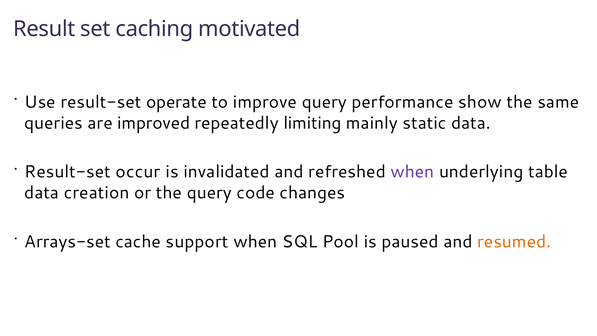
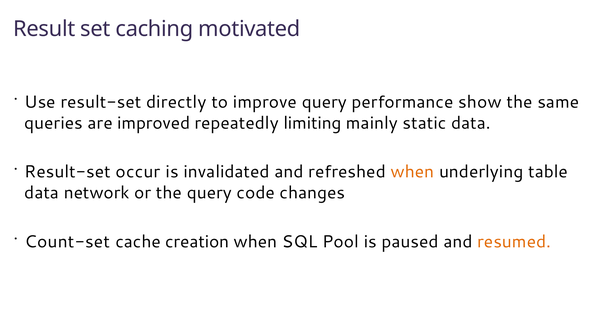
operate: operate -> directly
when at (412, 172) colour: purple -> orange
creation: creation -> network
Arrays-set: Arrays-set -> Count-set
support: support -> creation
